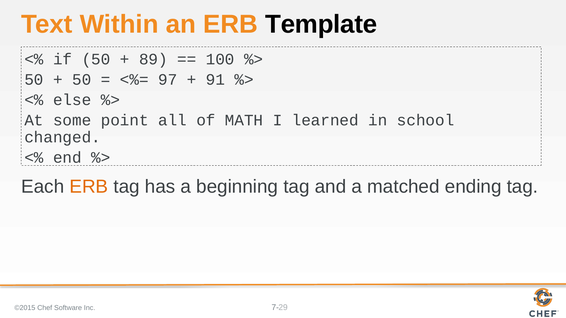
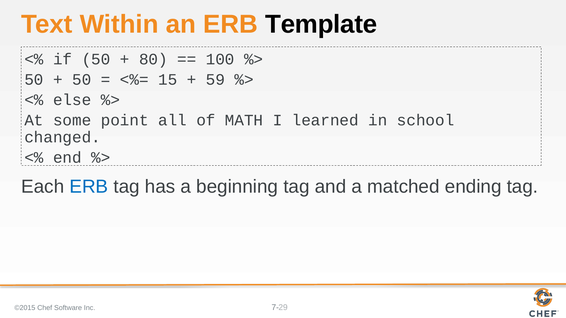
89: 89 -> 80
97: 97 -> 15
91: 91 -> 59
ERB at (89, 187) colour: orange -> blue
